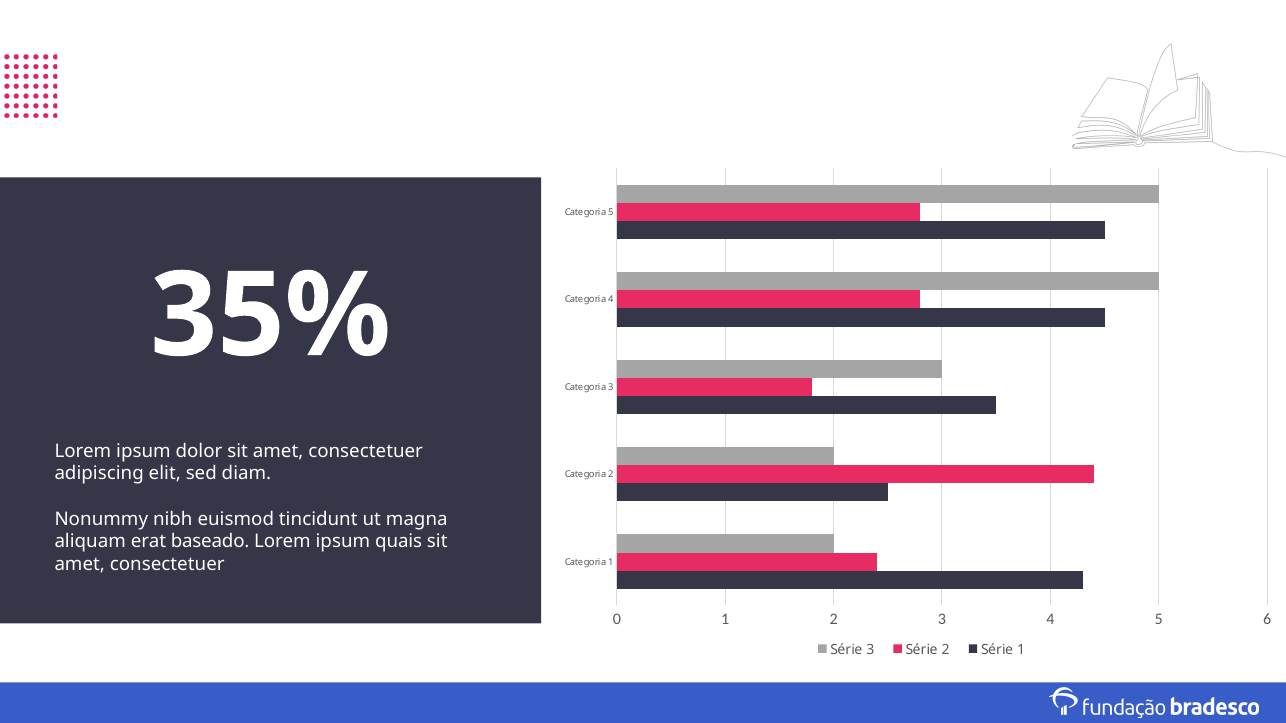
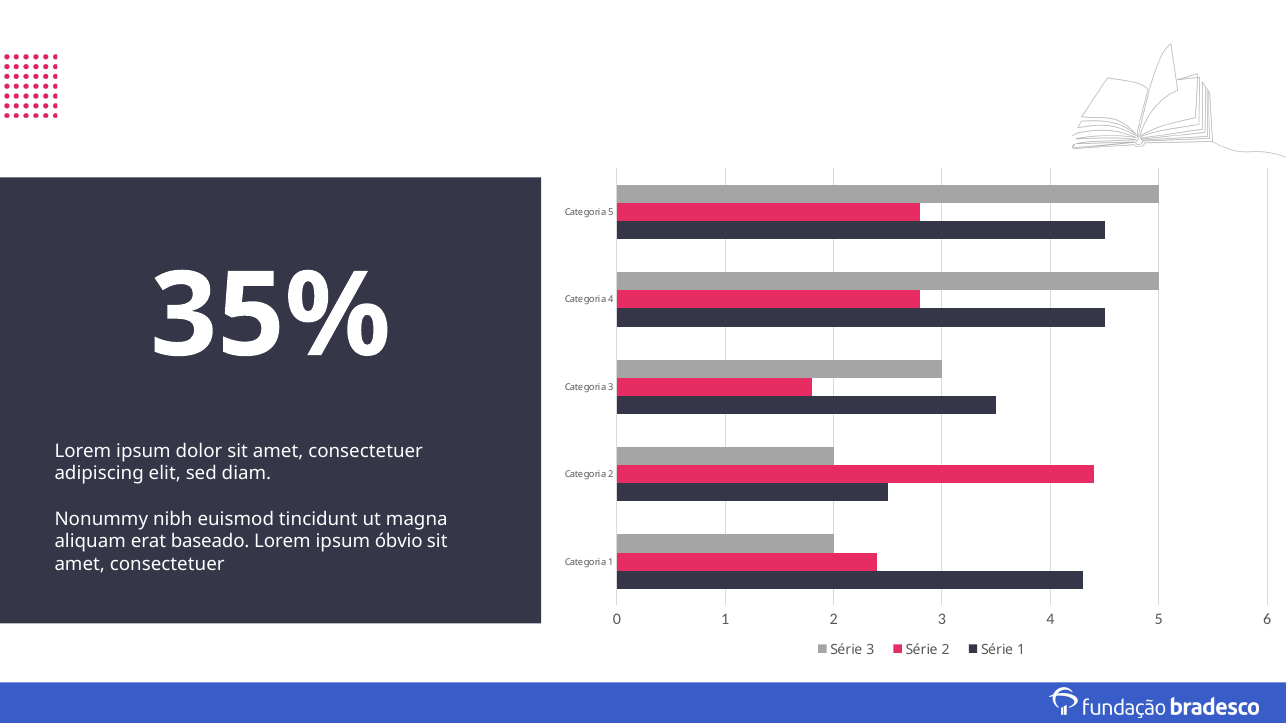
quais: quais -> óbvio
